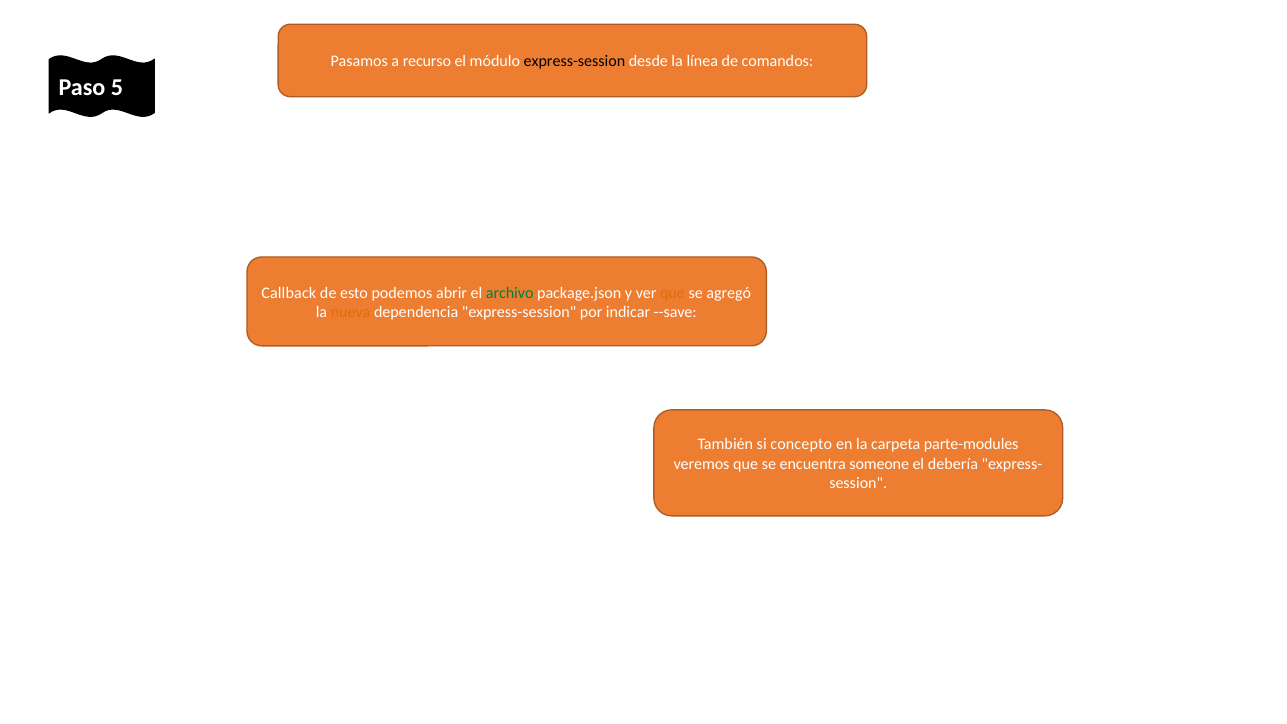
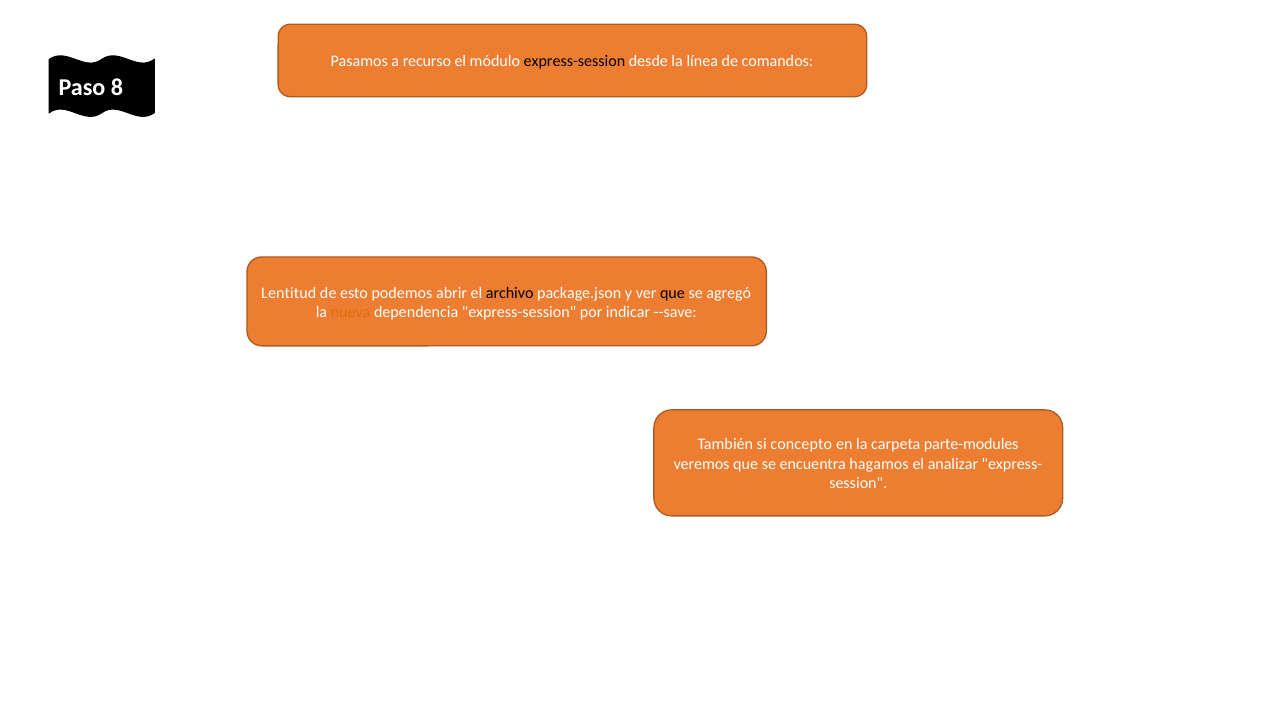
5: 5 -> 8
Callback: Callback -> Lentitud
archivo colour: green -> black
que at (672, 293) colour: orange -> black
someone: someone -> hagamos
debería: debería -> analizar
